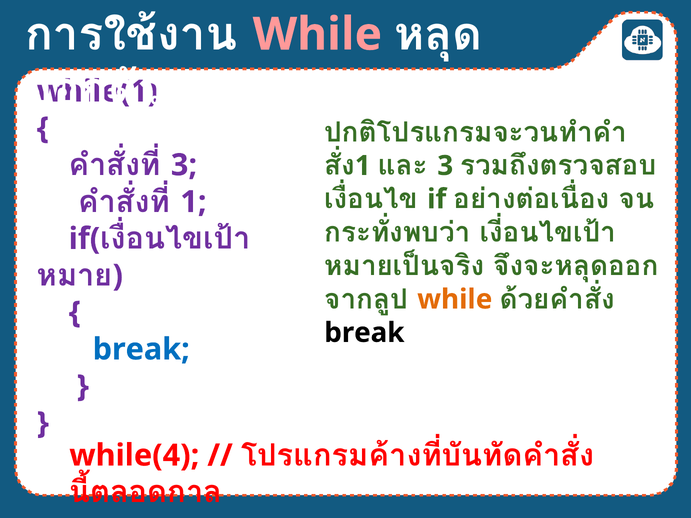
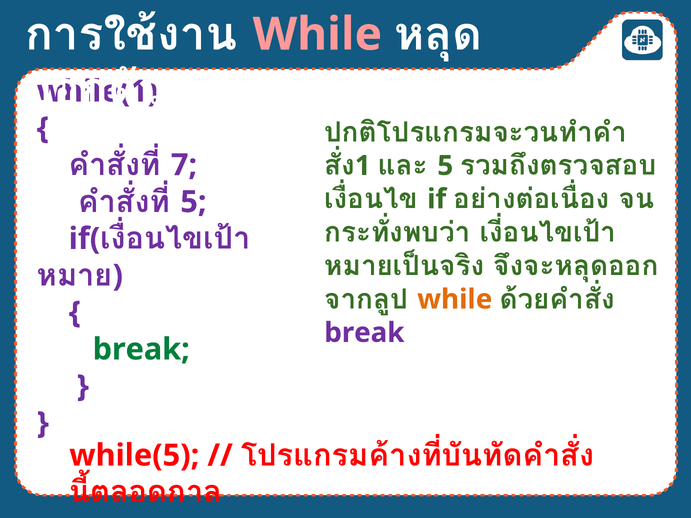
3 at (184, 165): 3 -> 7
3 at (445, 166): 3 -> 5
1 at (193, 202): 1 -> 5
break at (364, 333) colour: black -> purple
break at (141, 350) colour: blue -> green
while(4: while(4 -> while(5
